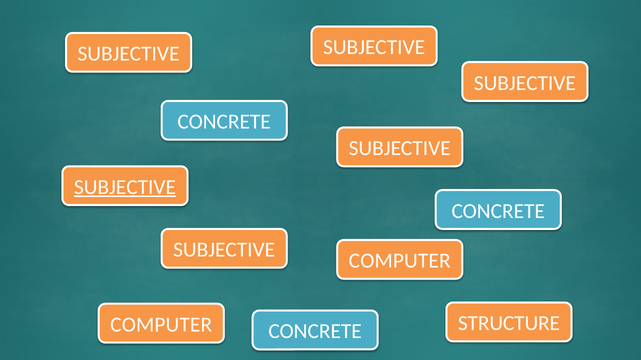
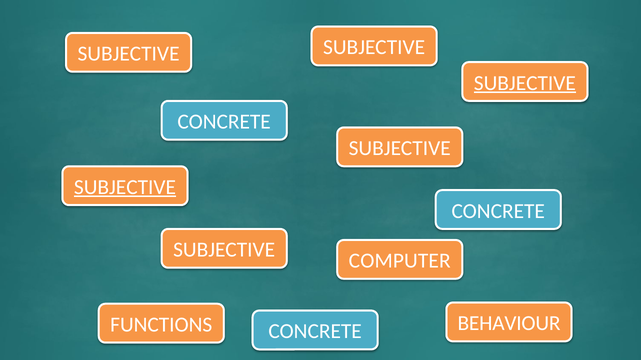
SUBJECTIVE at (525, 83) underline: none -> present
STRUCTURE: STRUCTURE -> BEHAVIOUR
COMPUTER at (161, 325): COMPUTER -> FUNCTIONS
